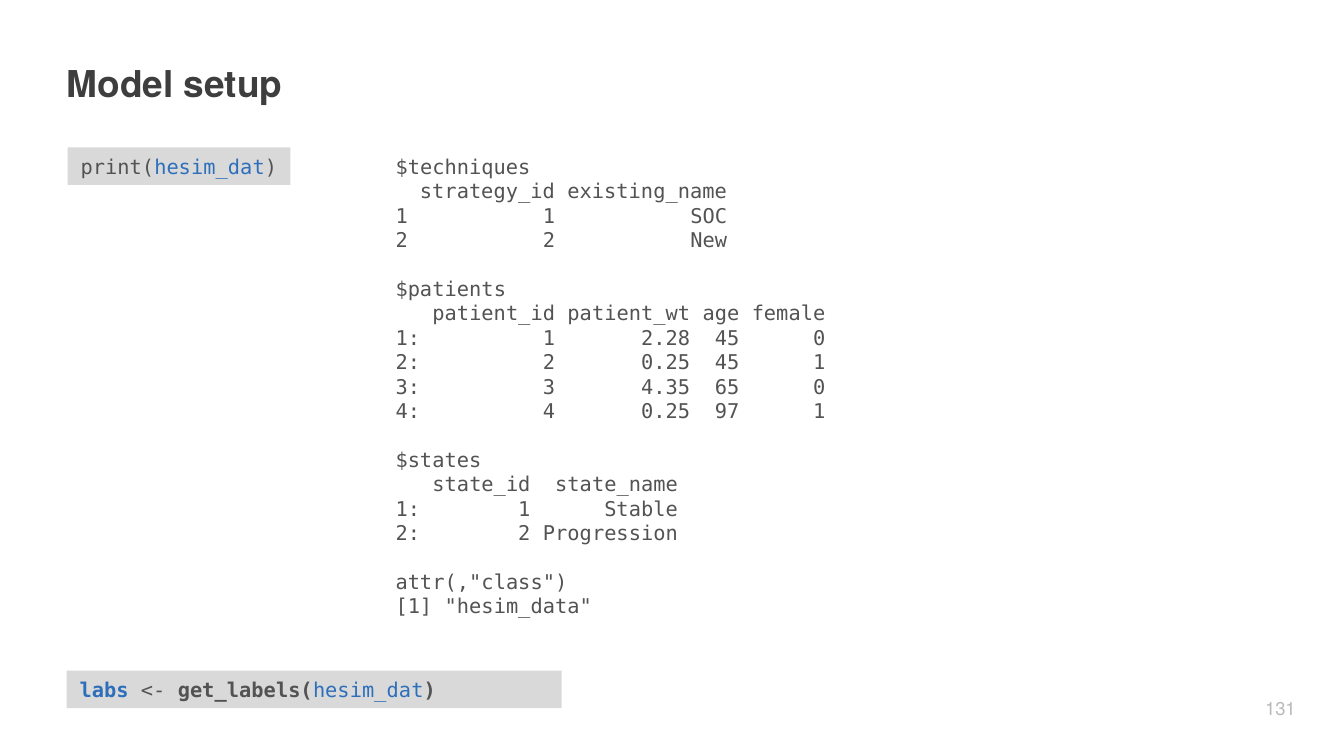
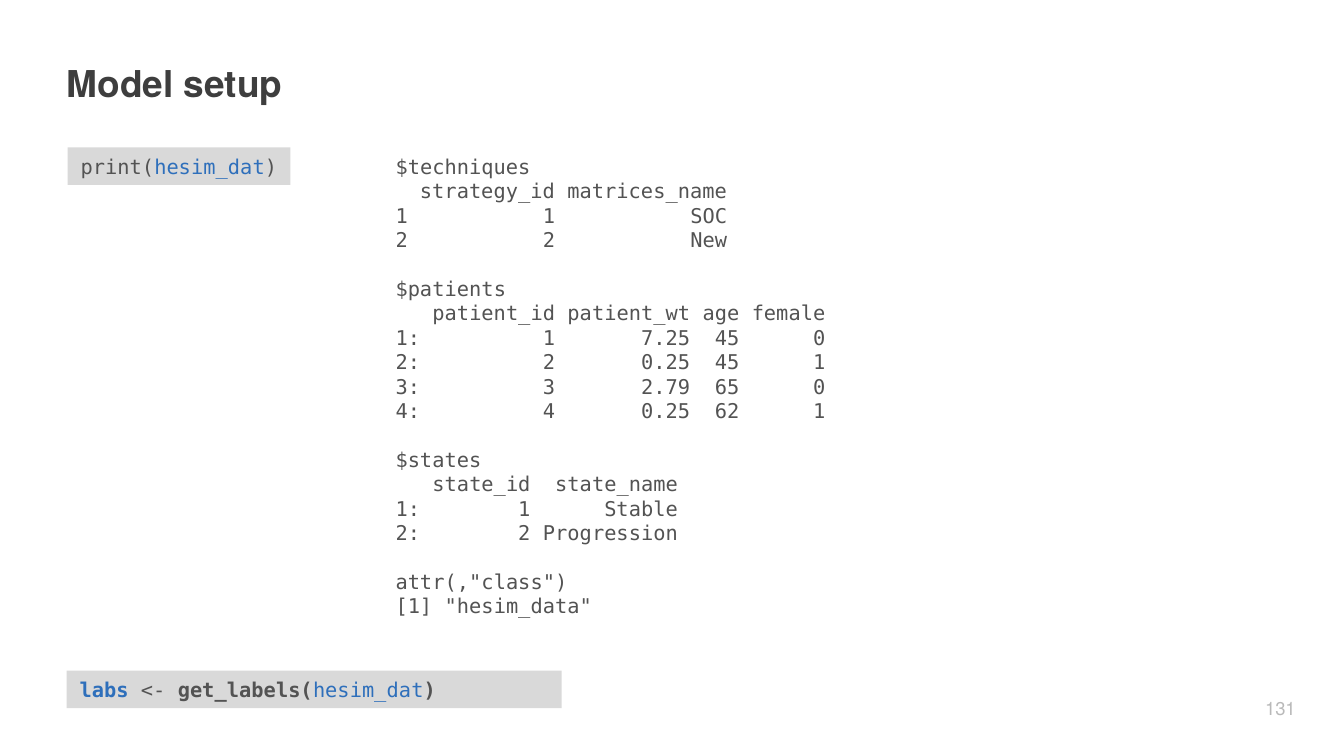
existing_name: existing_name -> matrices_name
2.28: 2.28 -> 7.25
4.35: 4.35 -> 2.79
97: 97 -> 62
